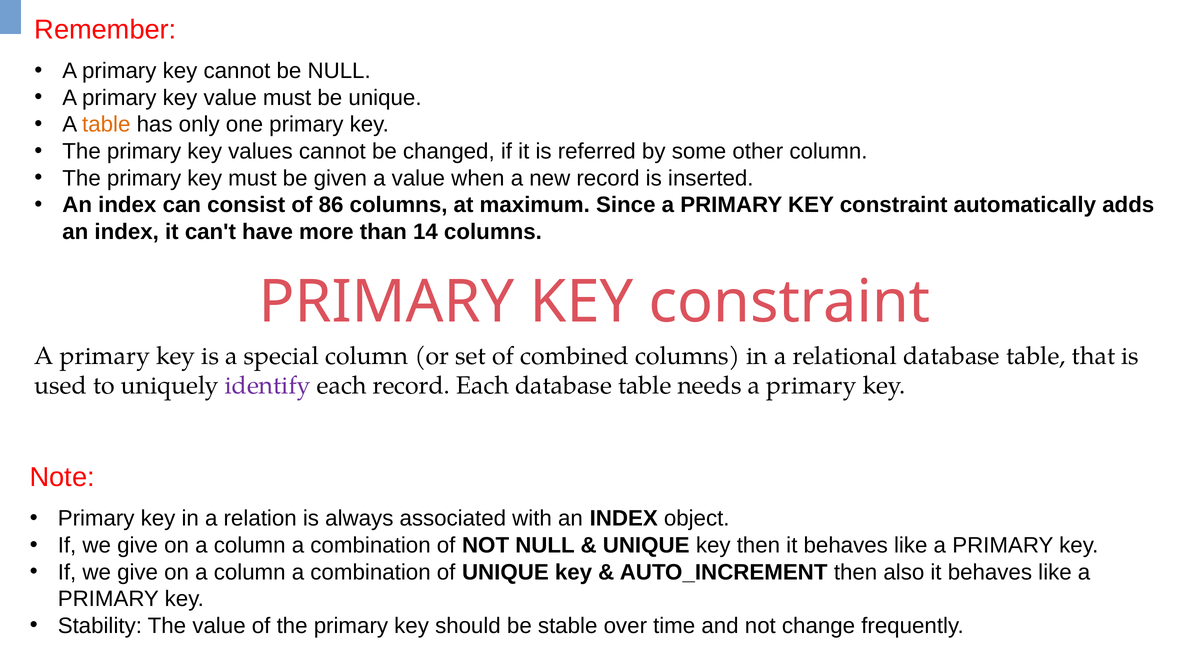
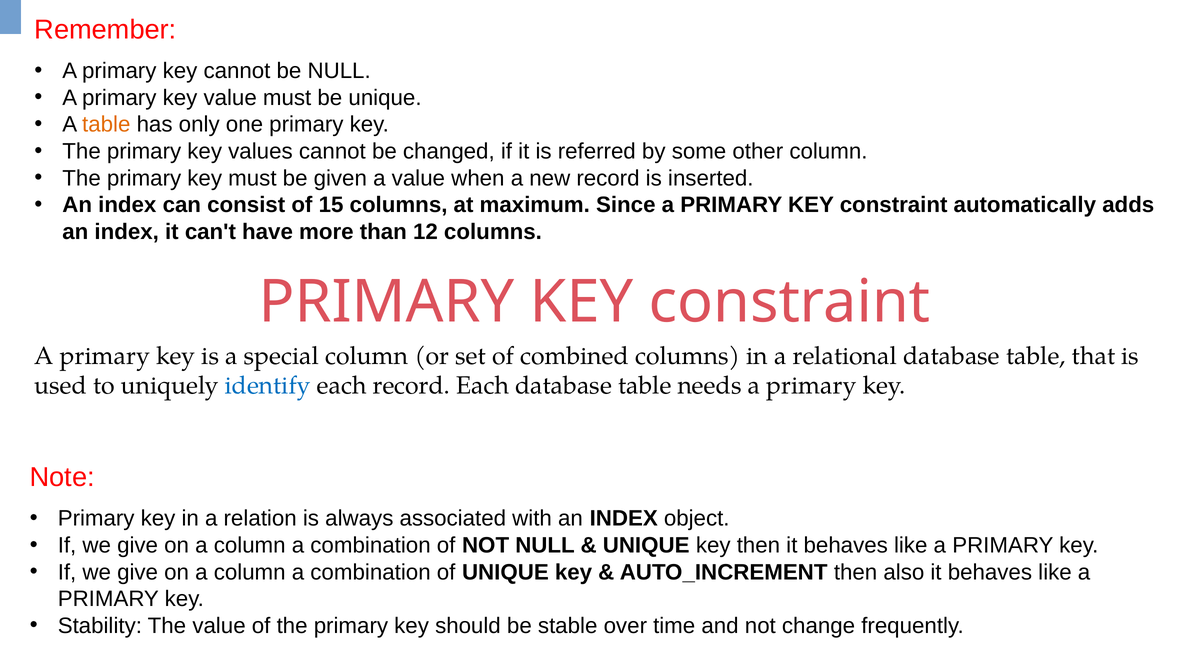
86: 86 -> 15
14: 14 -> 12
identify colour: purple -> blue
